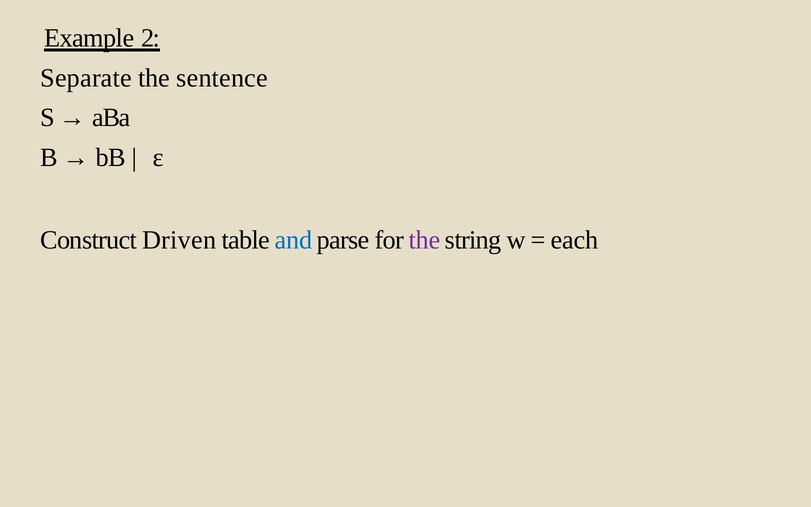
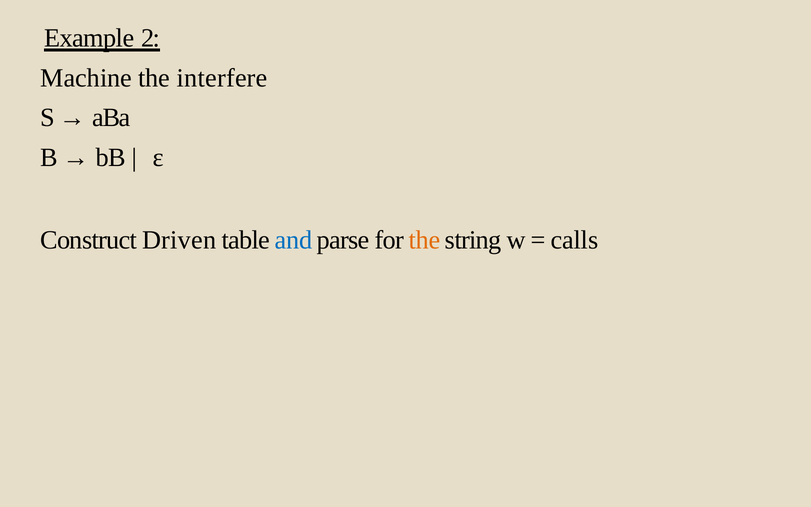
Separate: Separate -> Machine
sentence: sentence -> interfere
the at (425, 240) colour: purple -> orange
each: each -> calls
